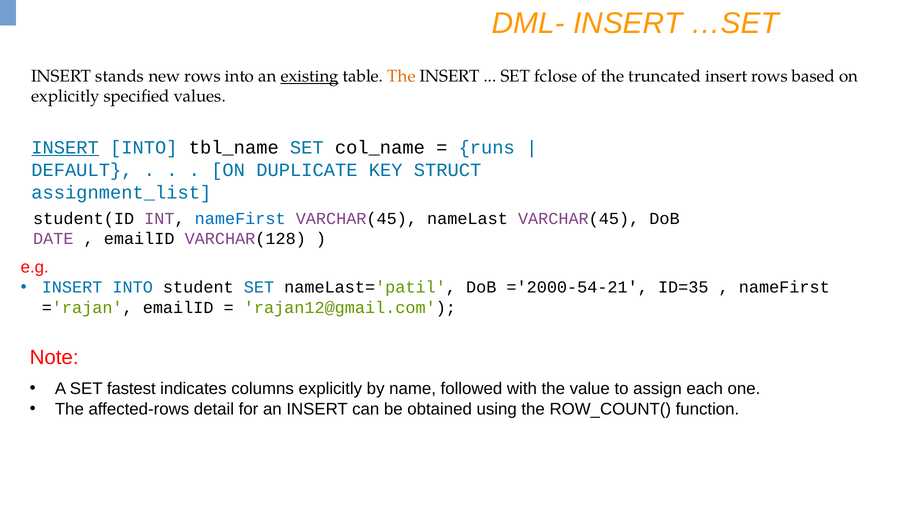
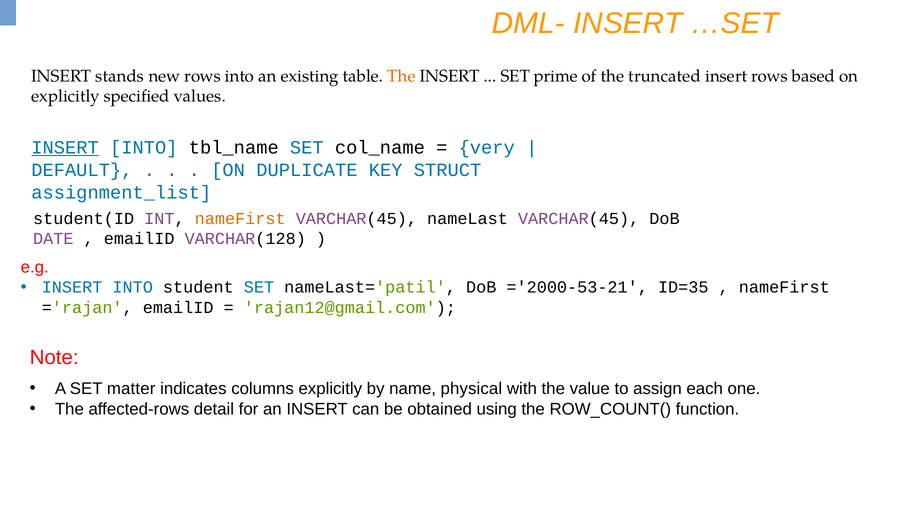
existing underline: present -> none
fclose: fclose -> prime
runs: runs -> very
nameFirst at (240, 219) colour: blue -> orange
='2000-54-21: ='2000-54-21 -> ='2000-53-21
fastest: fastest -> matter
followed: followed -> physical
